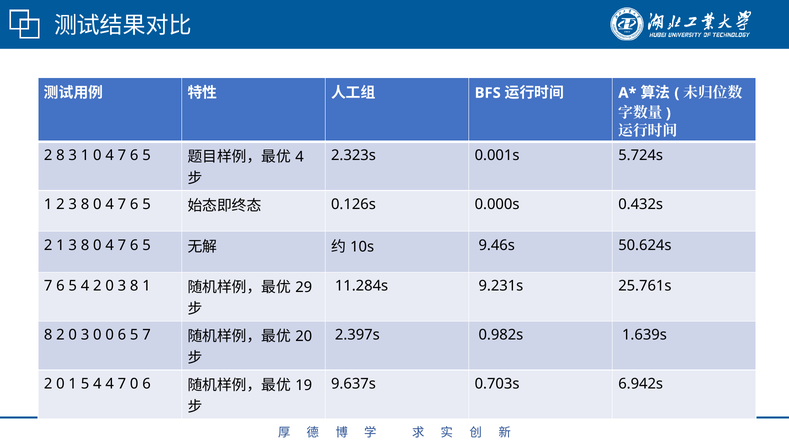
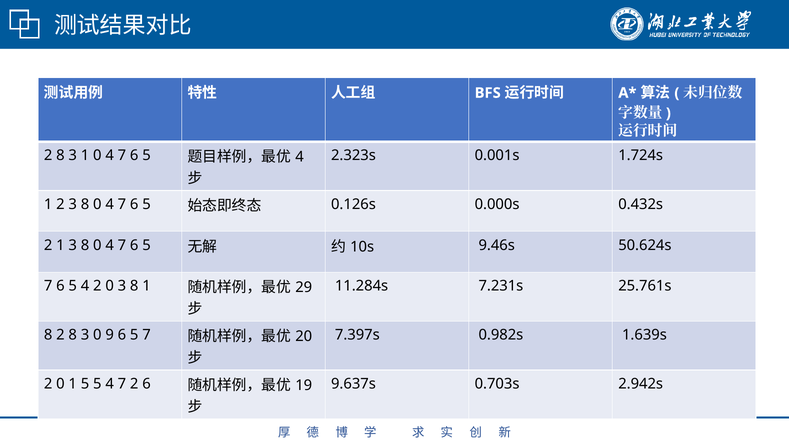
5.724s: 5.724s -> 1.724s
9.231s: 9.231s -> 7.231s
8 2 0: 0 -> 8
0 0: 0 -> 9
2.397s: 2.397s -> 7.397s
1 5 4: 4 -> 5
7 0: 0 -> 2
6.942s: 6.942s -> 2.942s
